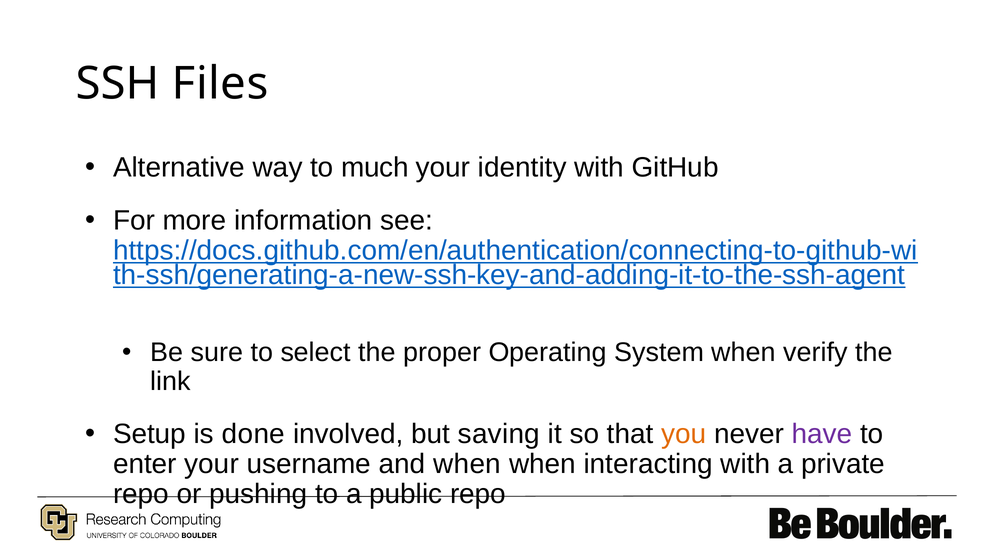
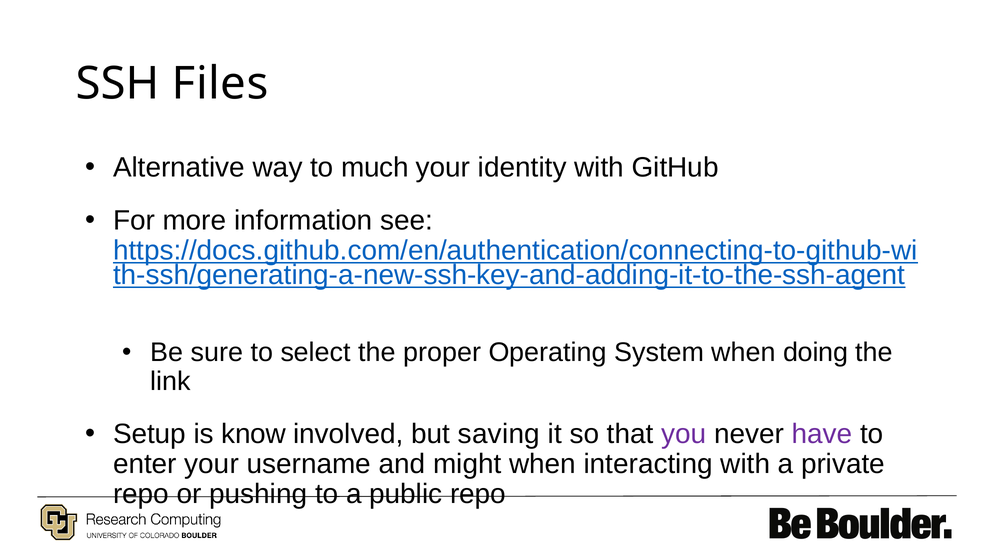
verify: verify -> doing
done: done -> know
you colour: orange -> purple
and when: when -> might
